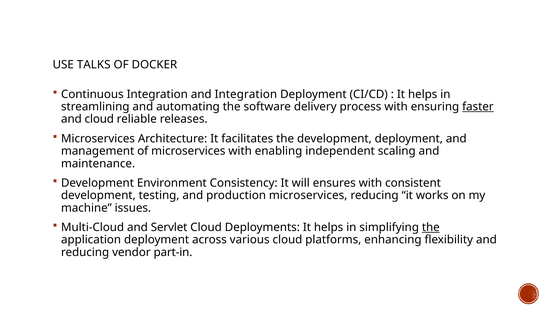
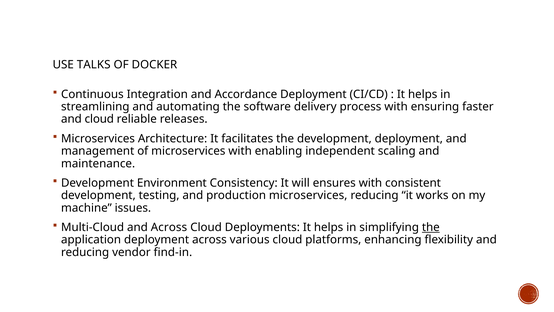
and Integration: Integration -> Accordance
faster underline: present -> none
and Servlet: Servlet -> Across
part-in: part-in -> find-in
